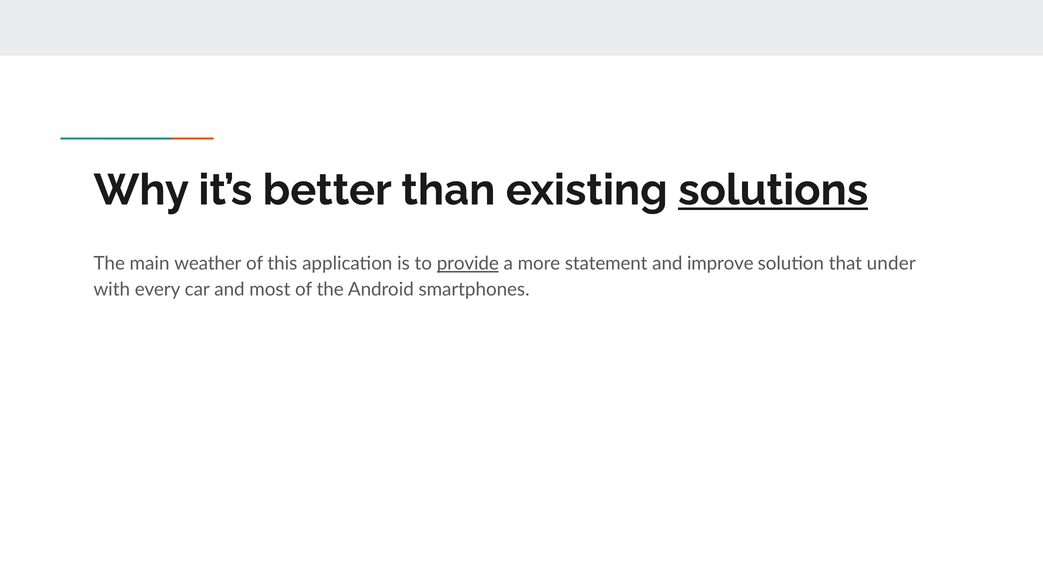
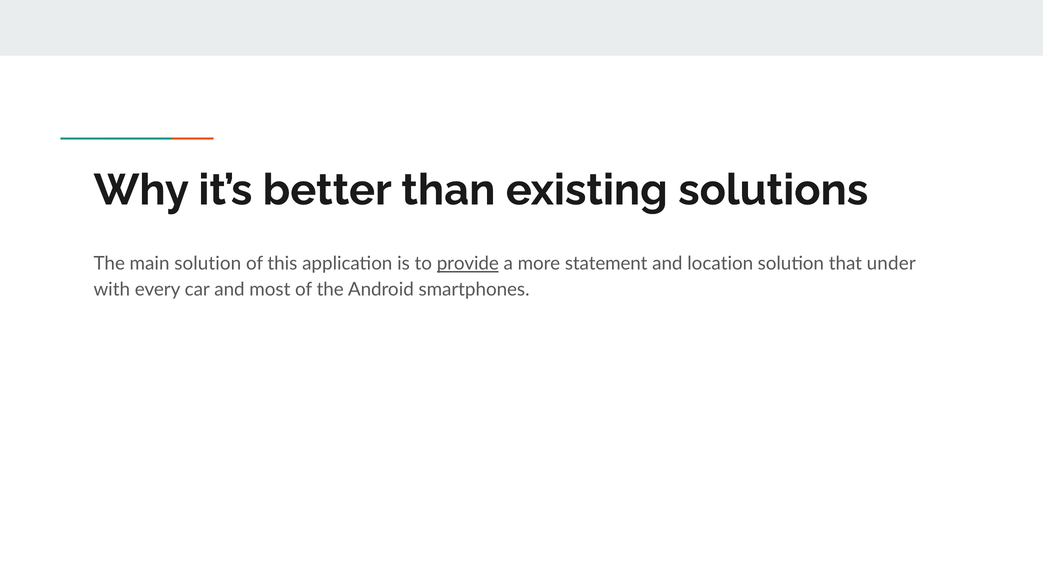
solutions underline: present -> none
main weather: weather -> solution
improve: improve -> location
